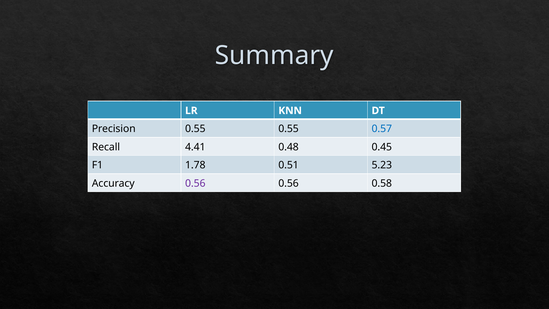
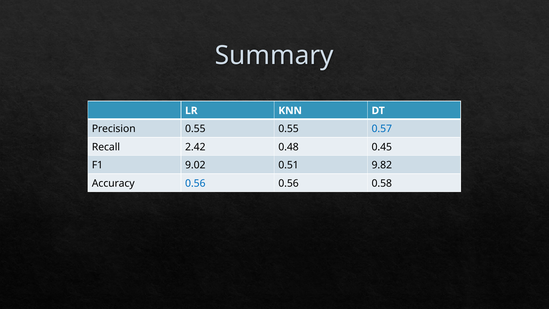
4.41: 4.41 -> 2.42
1.78: 1.78 -> 9.02
5.23: 5.23 -> 9.82
0.56 at (195, 183) colour: purple -> blue
